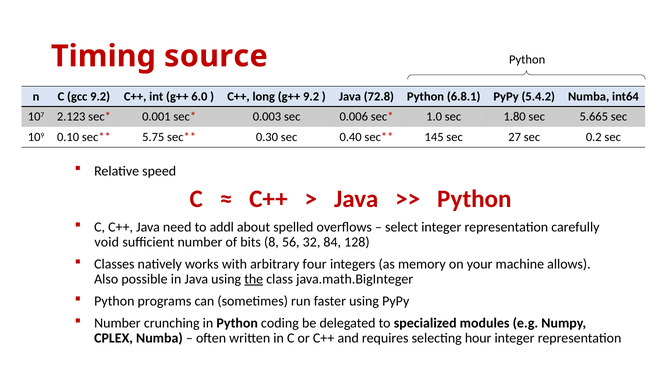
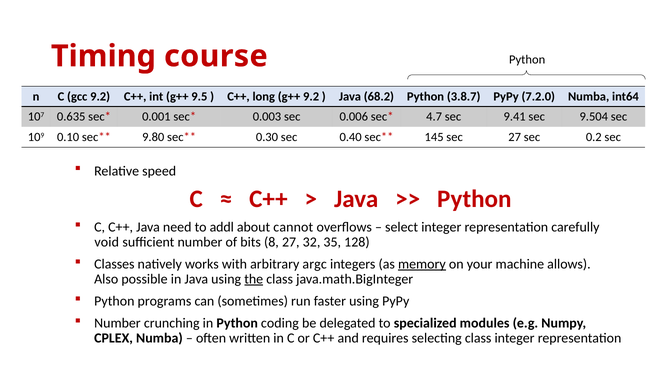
source: source -> course
6.0: 6.0 -> 9.5
72.8: 72.8 -> 68.2
6.8.1: 6.8.1 -> 3.8.7
5.4.2: 5.4.2 -> 7.2.0
2.123: 2.123 -> 0.635
1.0: 1.0 -> 4.7
1.80: 1.80 -> 9.41
5.665: 5.665 -> 9.504
5.75: 5.75 -> 9.80
spelled: spelled -> cannot
8 56: 56 -> 27
84: 84 -> 35
four: four -> argc
memory underline: none -> present
selecting hour: hour -> class
